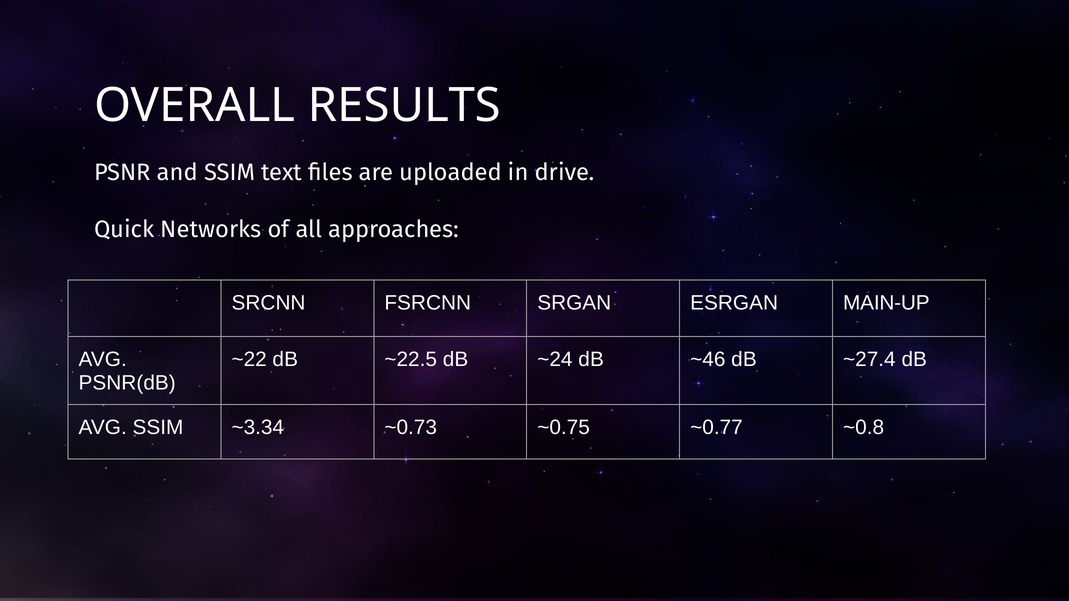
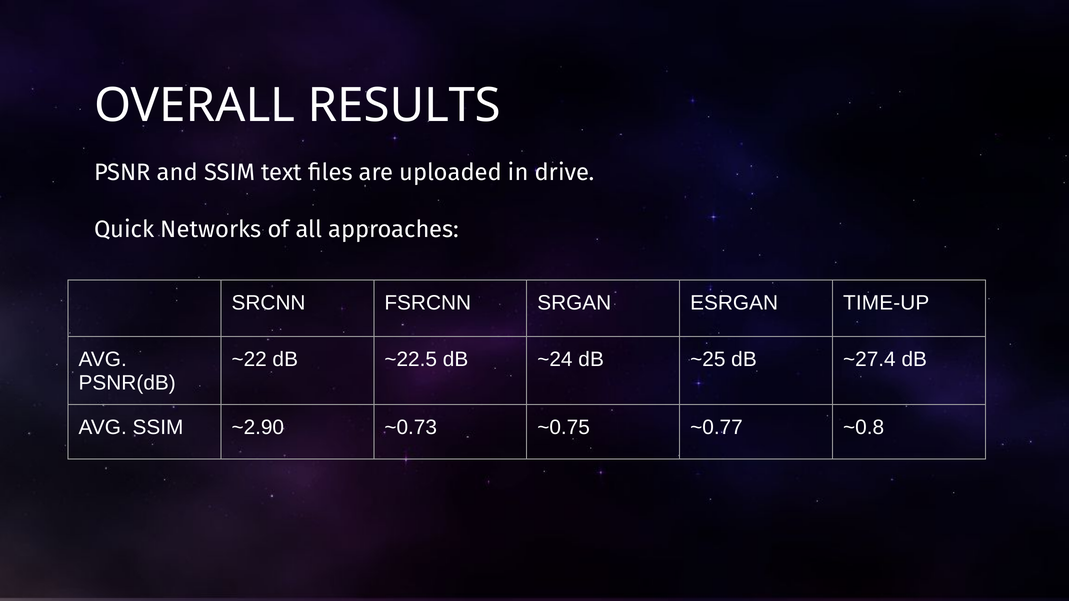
MAIN-UP: MAIN-UP -> TIME-UP
~46: ~46 -> ~25
~3.34: ~3.34 -> ~2.90
